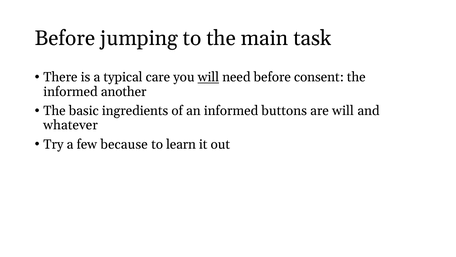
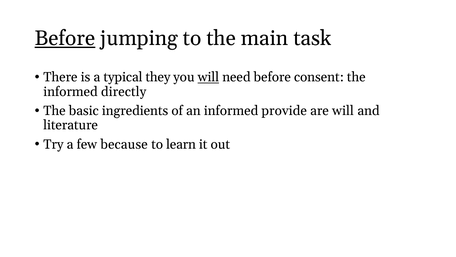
Before at (65, 38) underline: none -> present
care: care -> they
another: another -> directly
buttons: buttons -> provide
whatever: whatever -> literature
